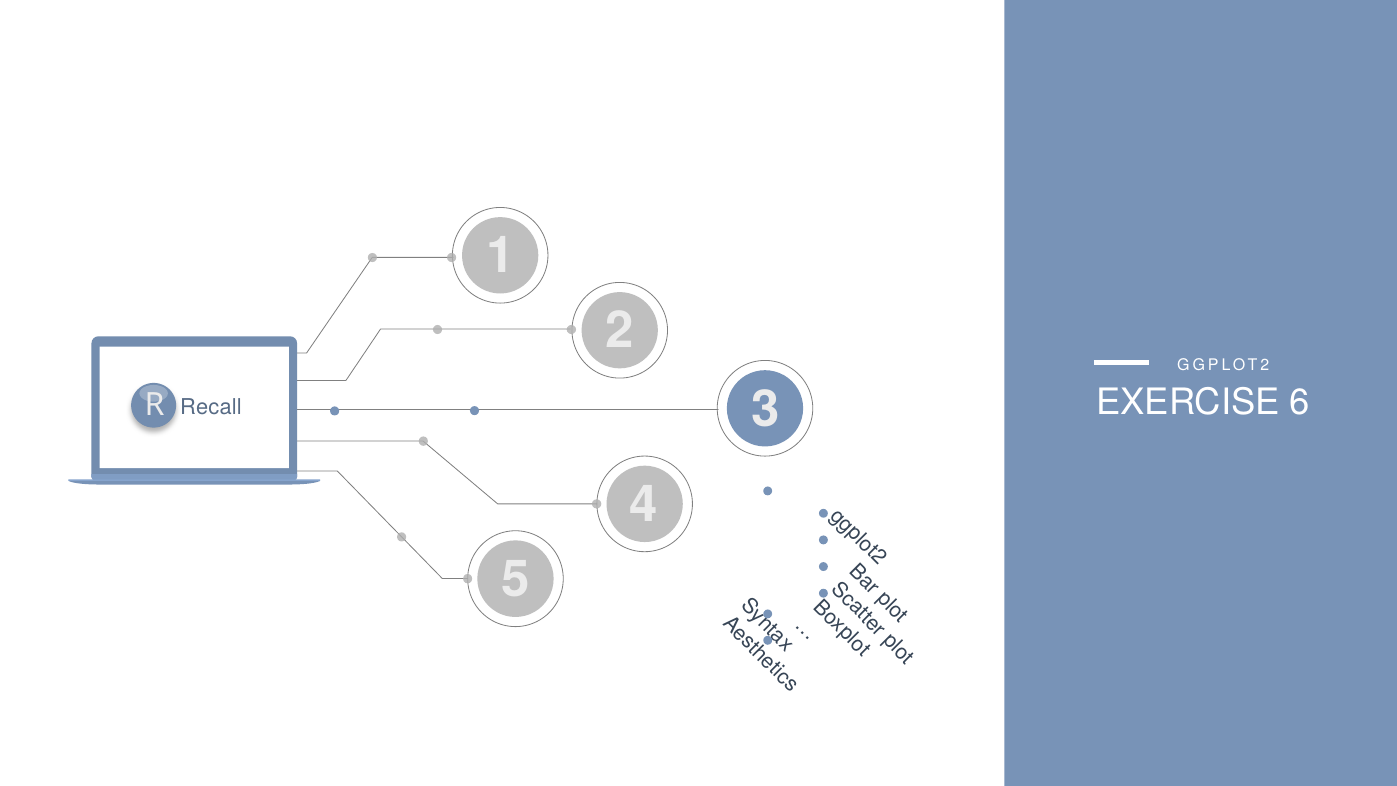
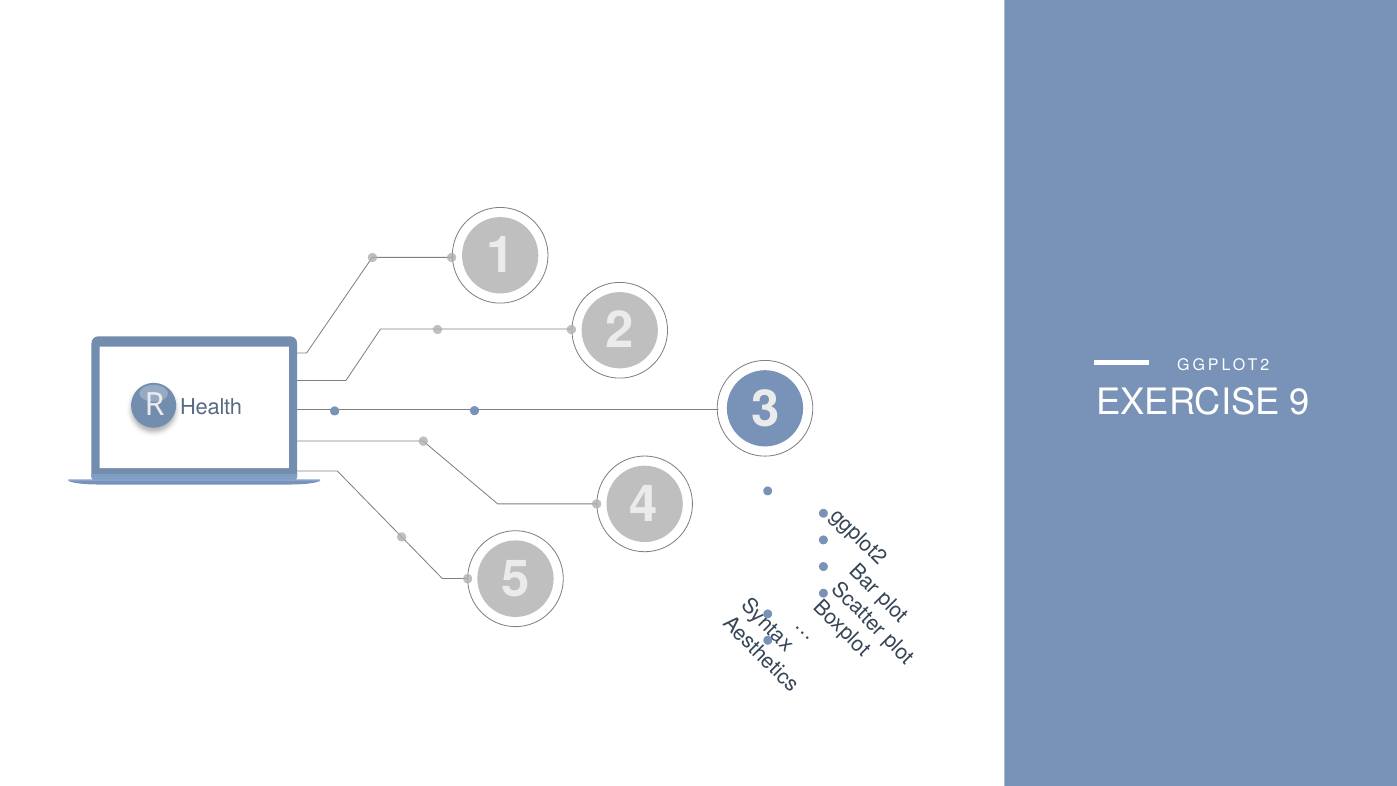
6: 6 -> 9
Recall: Recall -> Health
